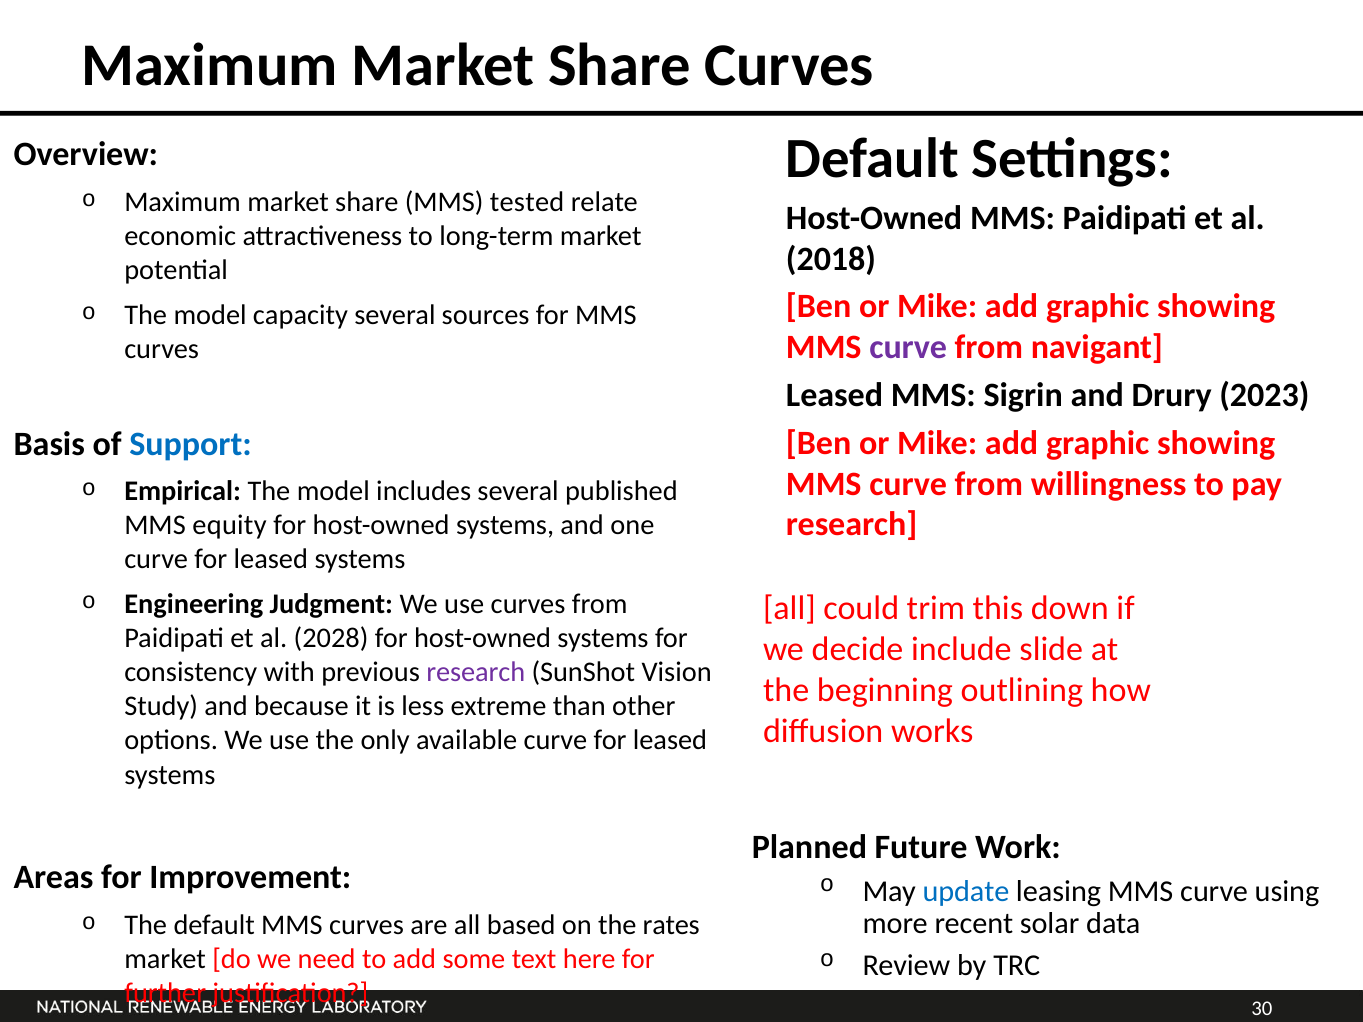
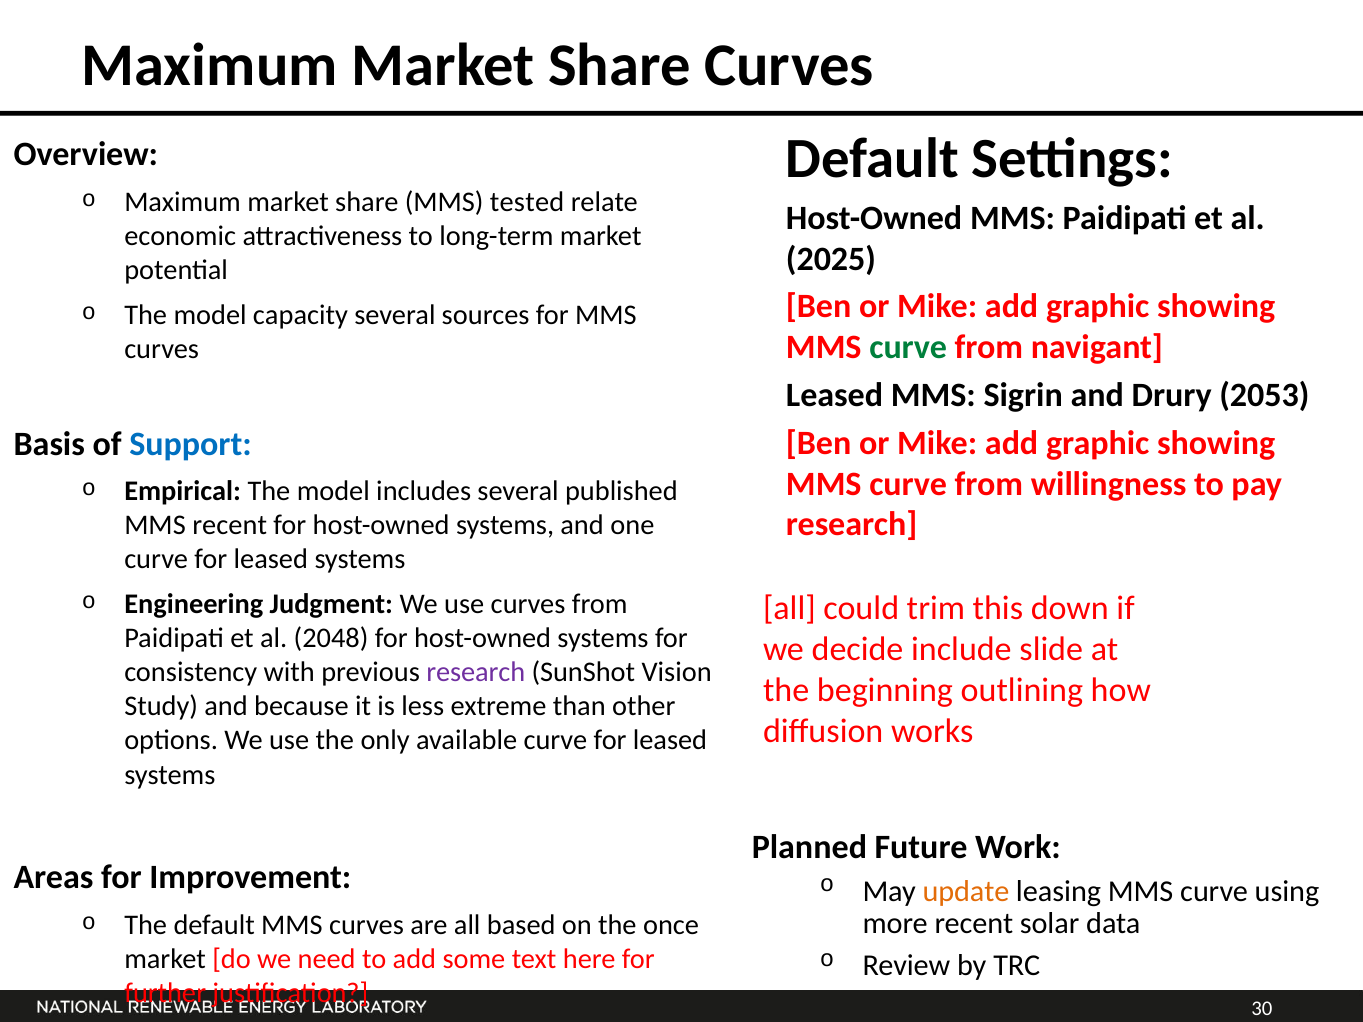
2018: 2018 -> 2025
curve at (908, 348) colour: purple -> green
2023: 2023 -> 2053
MMS equity: equity -> recent
2028: 2028 -> 2048
update colour: blue -> orange
rates: rates -> once
